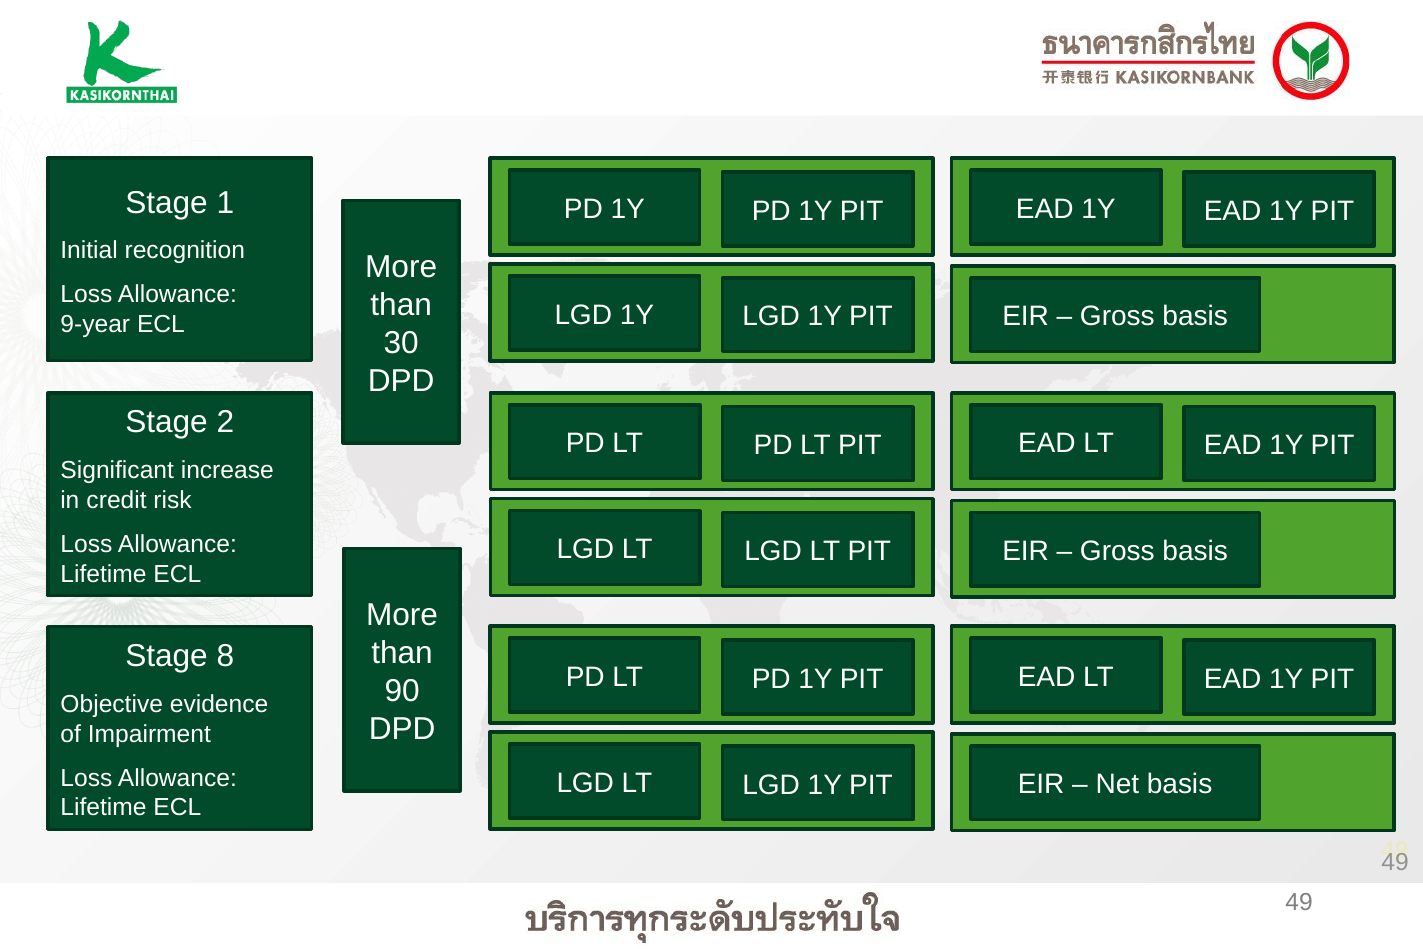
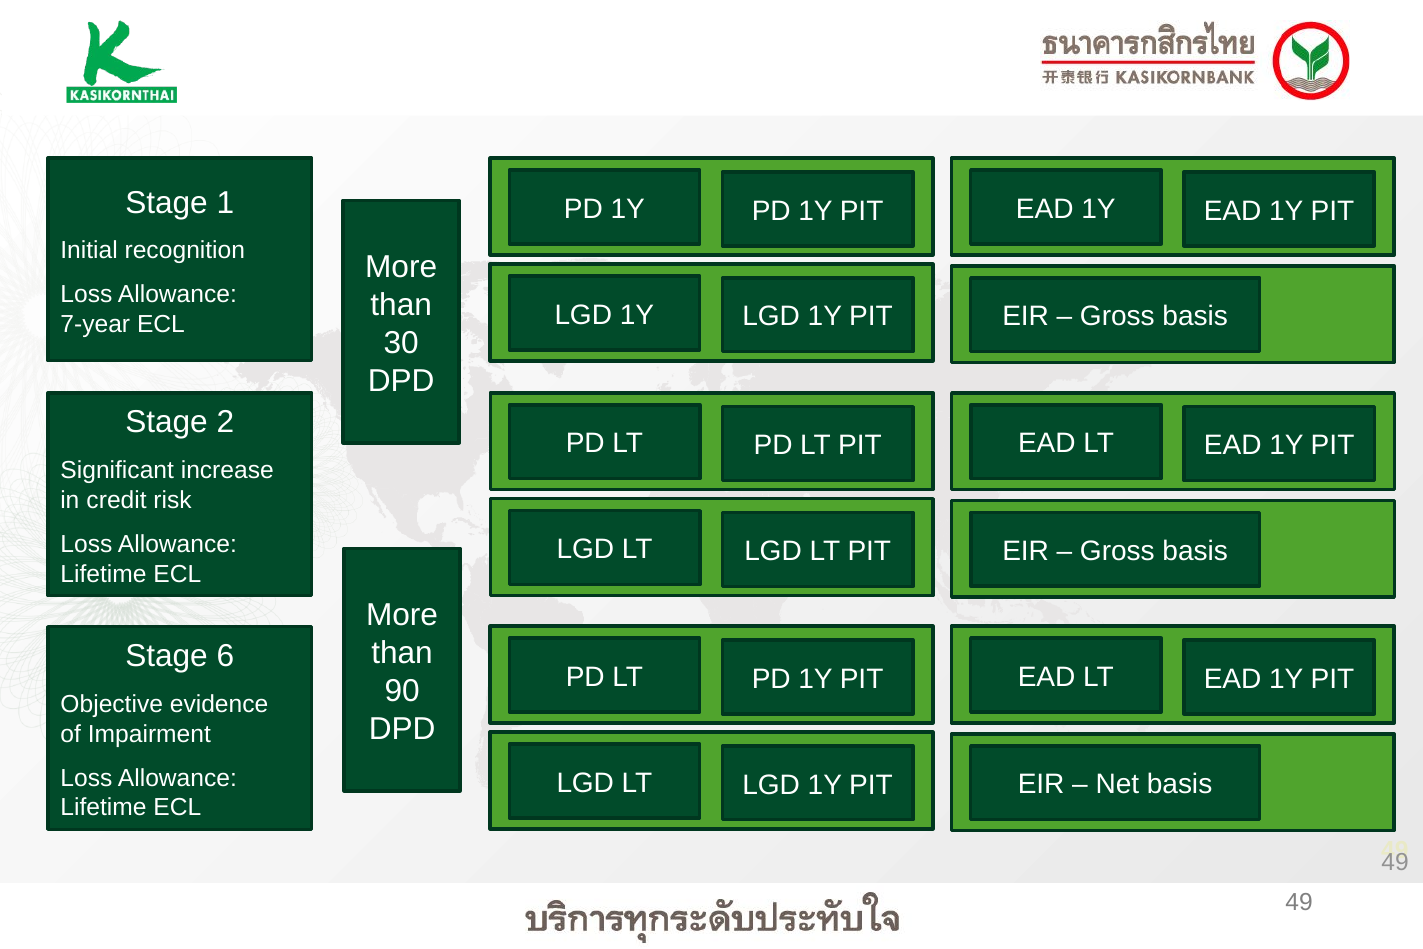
9-year: 9-year -> 7-year
8: 8 -> 6
